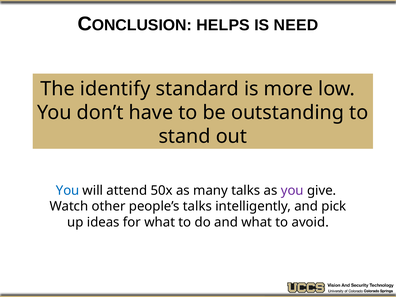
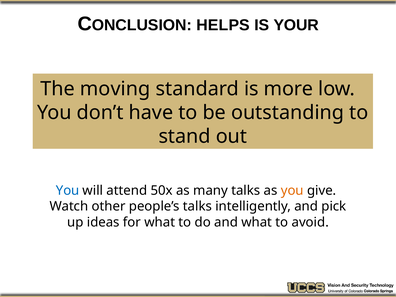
NEED: NEED -> YOUR
identify: identify -> moving
you at (292, 190) colour: purple -> orange
